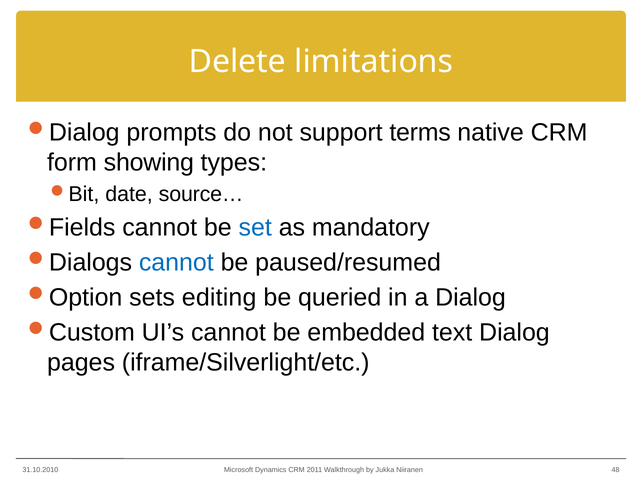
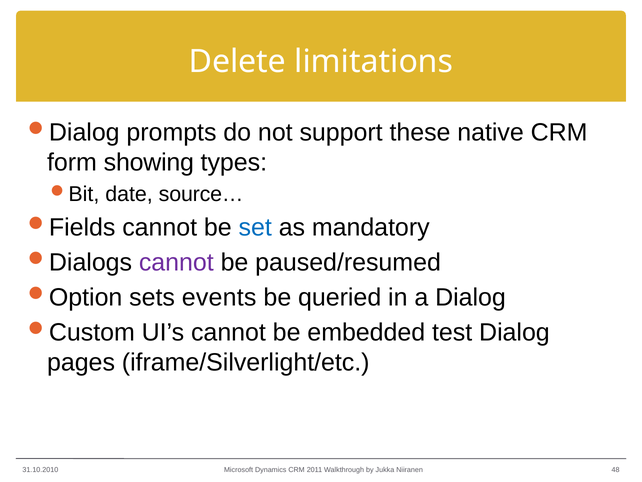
terms: terms -> these
cannot at (176, 262) colour: blue -> purple
editing: editing -> events
text: text -> test
